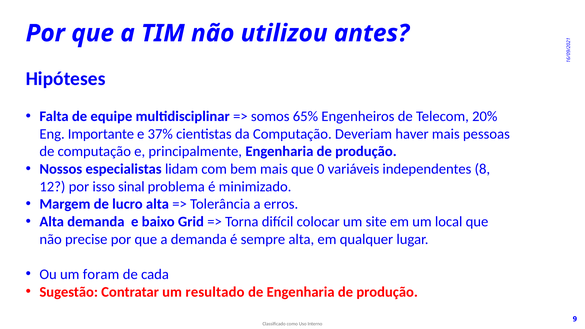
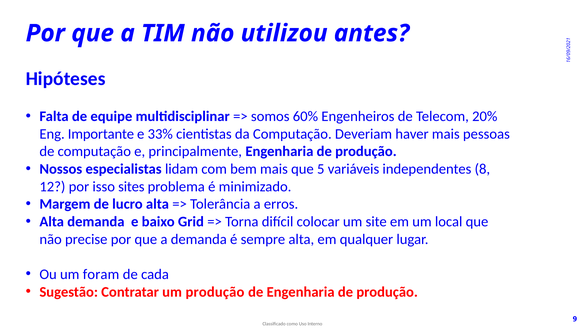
65%: 65% -> 60%
37%: 37% -> 33%
que 0: 0 -> 5
sinal: sinal -> sites
um resultado: resultado -> produção
